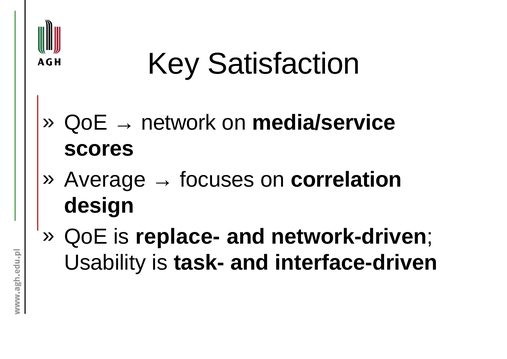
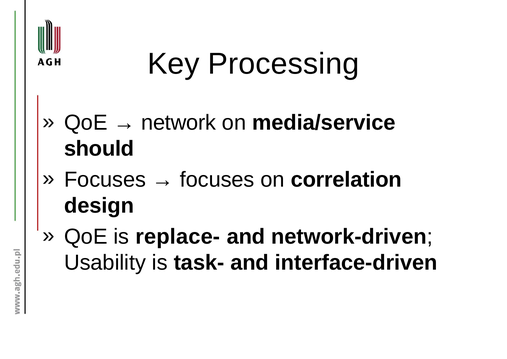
Satisfaction: Satisfaction -> Processing
scores: scores -> should
Average at (105, 179): Average -> Focuses
